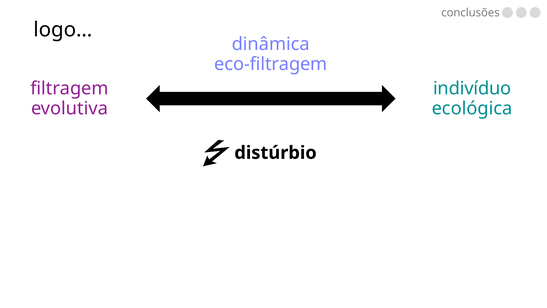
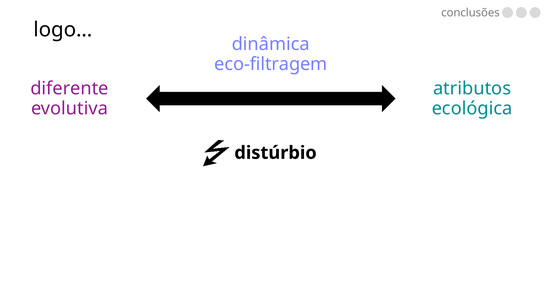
filtragem: filtragem -> diferente
indivíduo: indivíduo -> atributos
